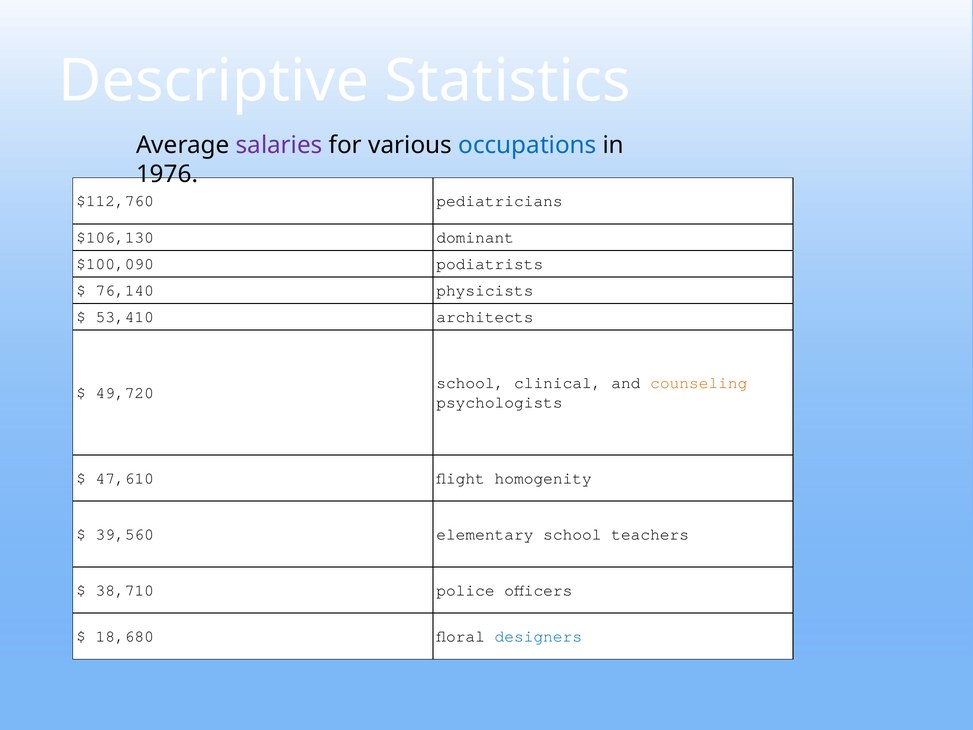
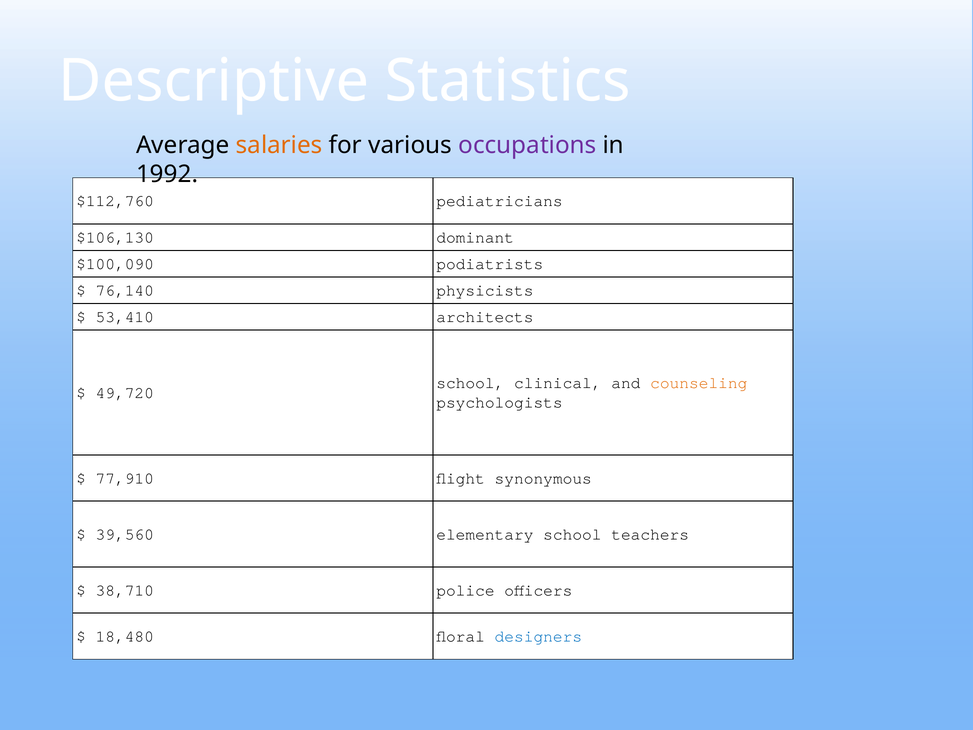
salaries colour: purple -> orange
occupations colour: blue -> purple
1976: 1976 -> 1992
47,610: 47,610 -> 77,910
homogenity: homogenity -> synonymous
18,680: 18,680 -> 18,480
